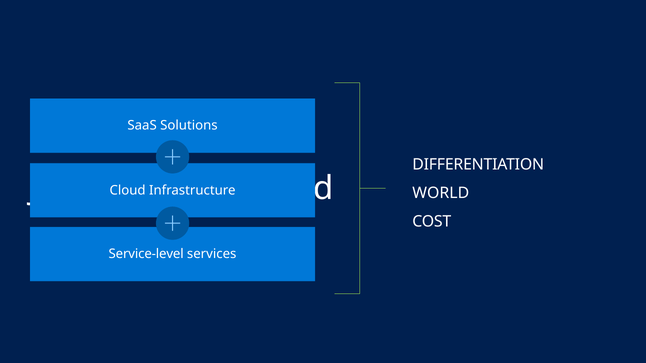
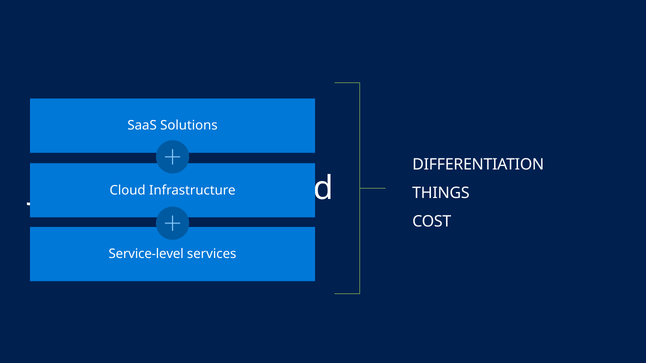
WORLD: WORLD -> THINGS
